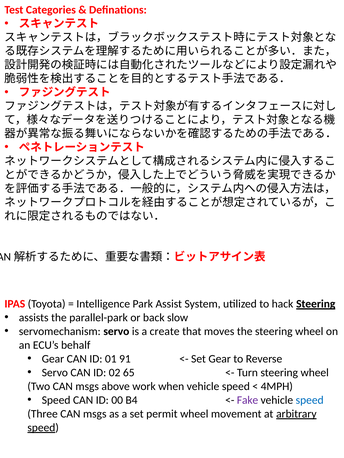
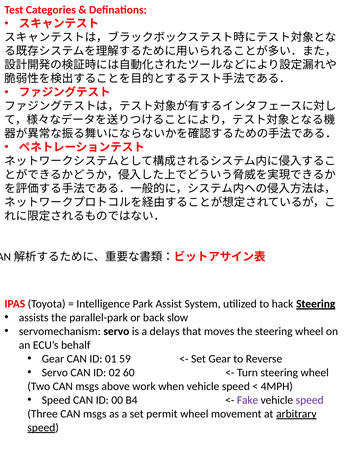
create: create -> delays
91: 91 -> 59
65: 65 -> 60
speed at (310, 401) colour: blue -> purple
